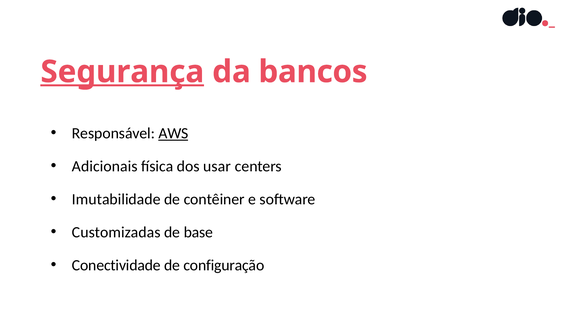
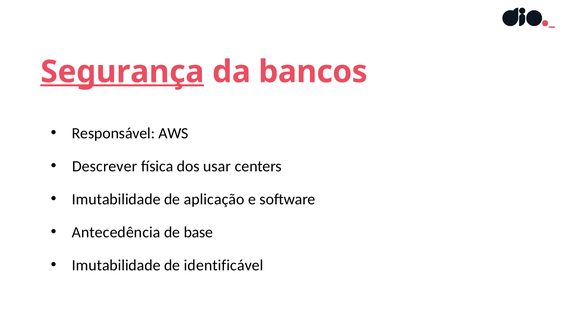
AWS underline: present -> none
Adicionais: Adicionais -> Descrever
contêiner: contêiner -> aplicação
Customizadas: Customizadas -> Antecedência
Conectividade at (116, 265): Conectividade -> Imutabilidade
configuração: configuração -> identificável
